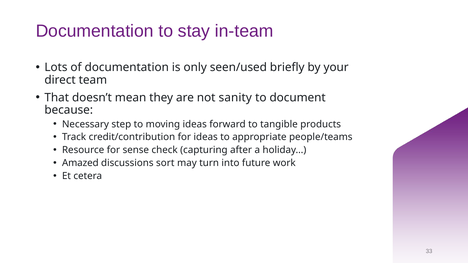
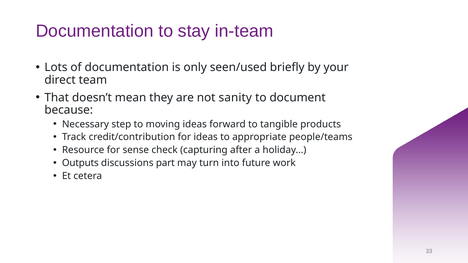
Amazed: Amazed -> Outputs
sort: sort -> part
